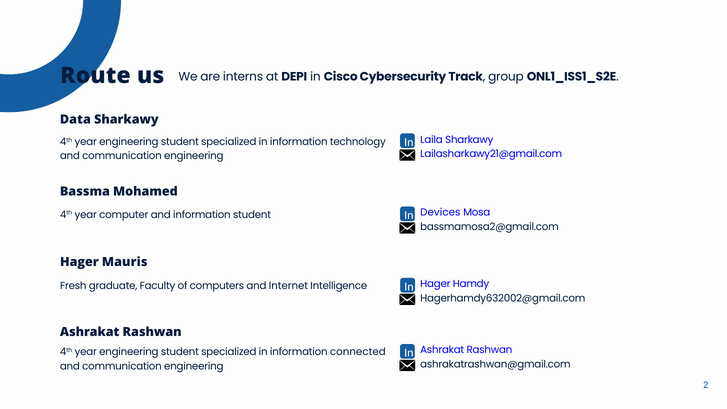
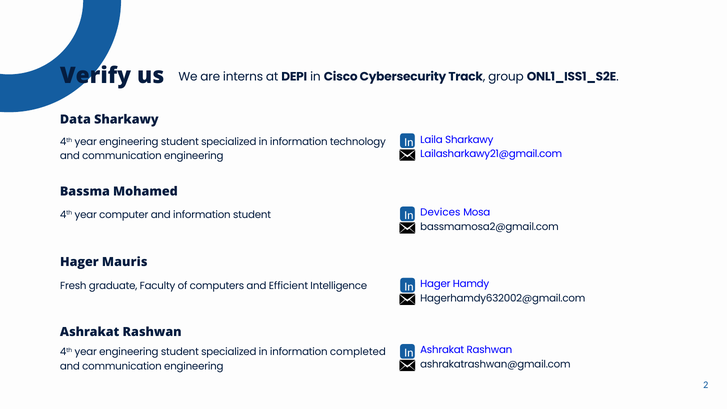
Route: Route -> Verify
Internet: Internet -> Efficient
connected: connected -> completed
